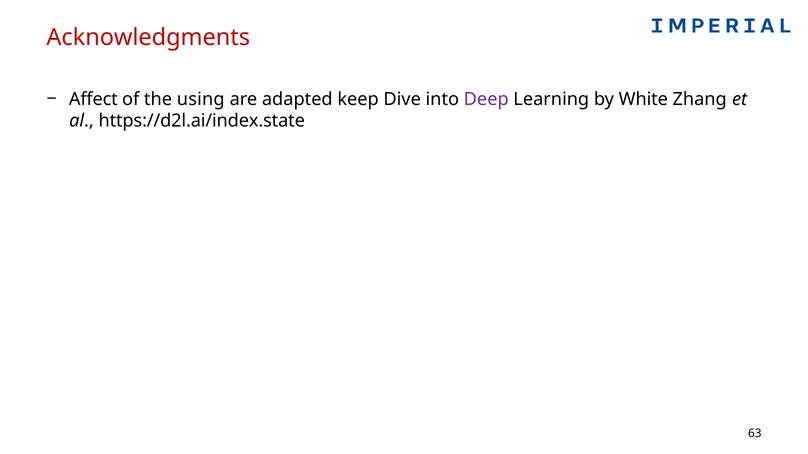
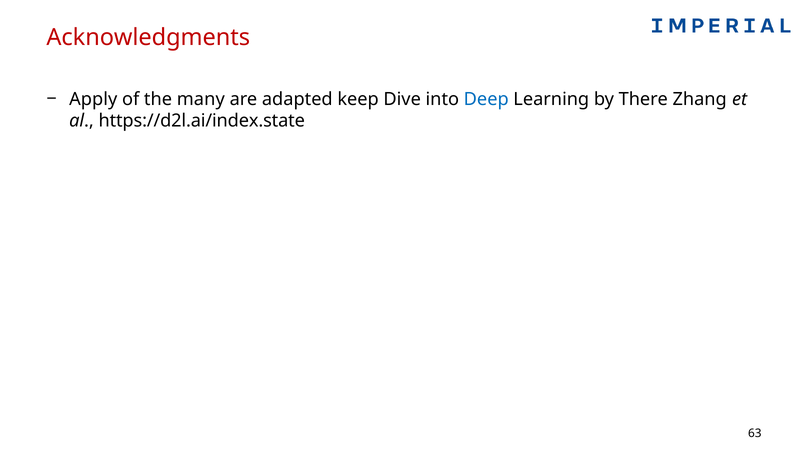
Affect: Affect -> Apply
using: using -> many
Deep colour: purple -> blue
White: White -> There
